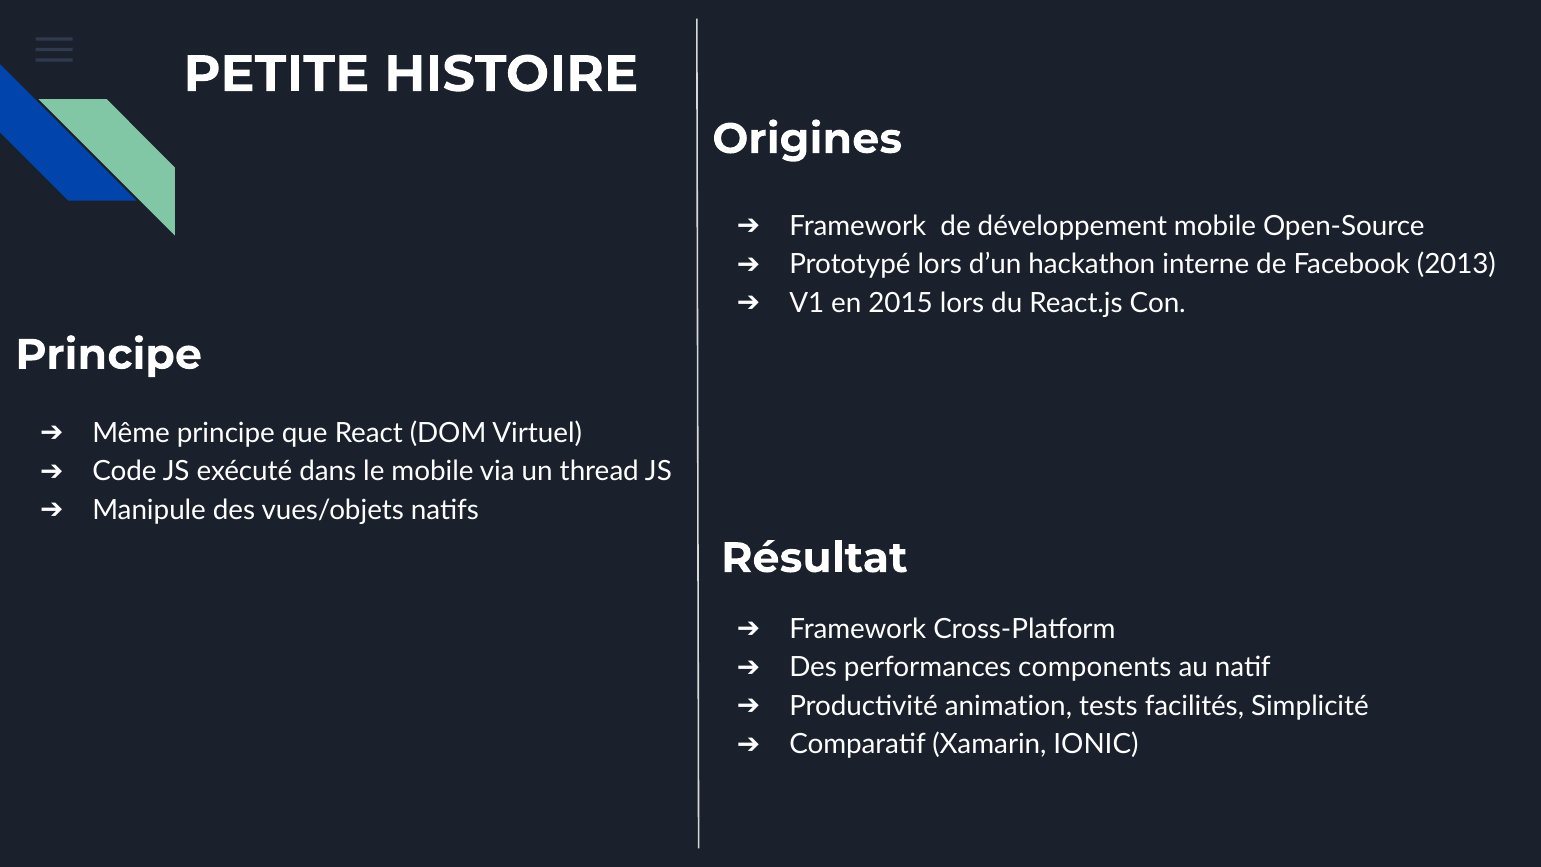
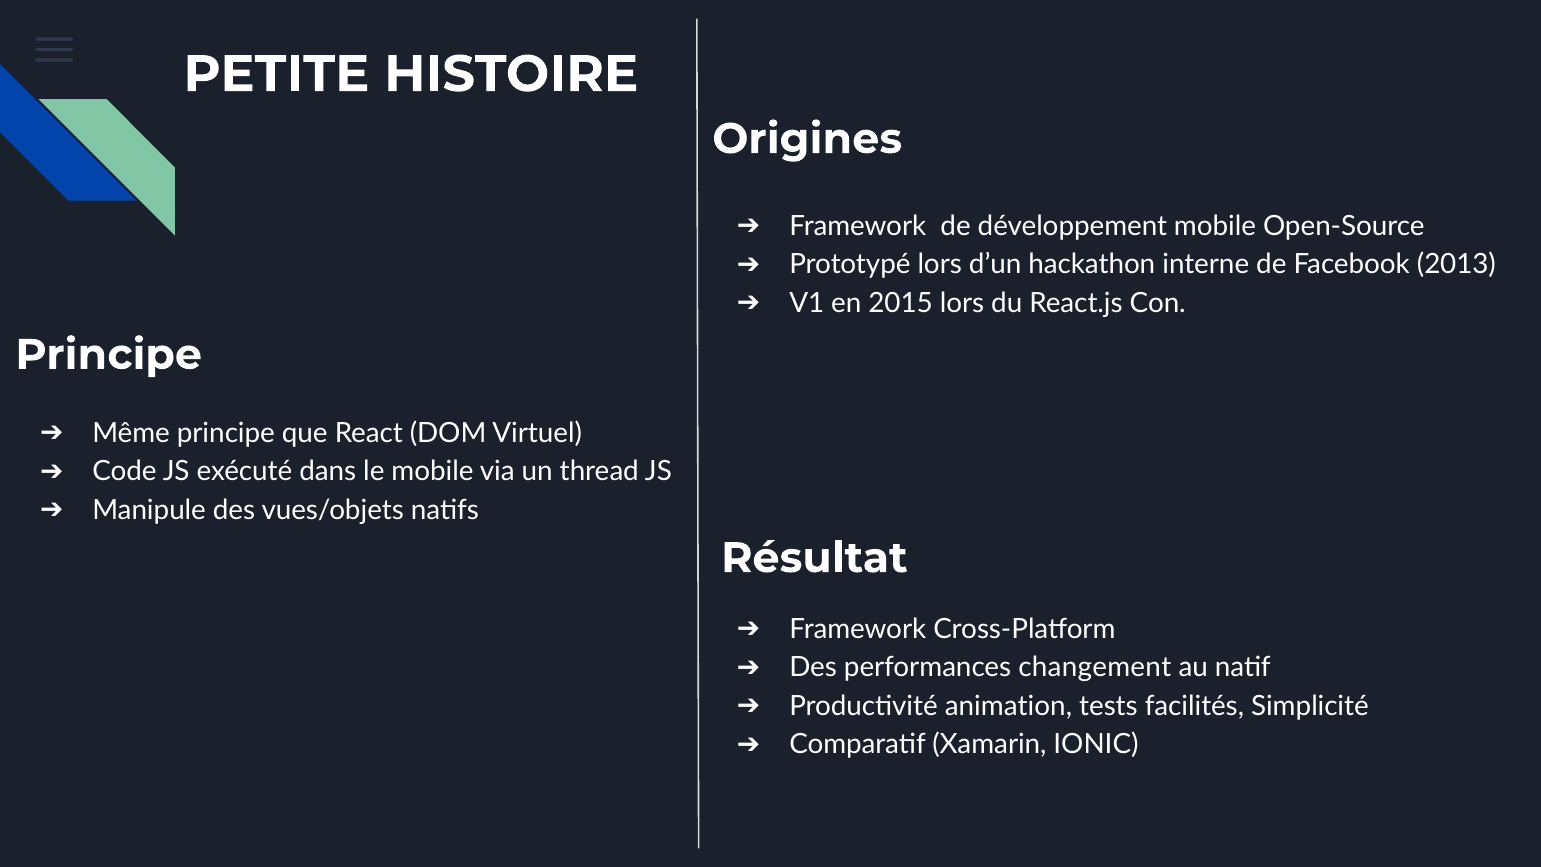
components: components -> changement
